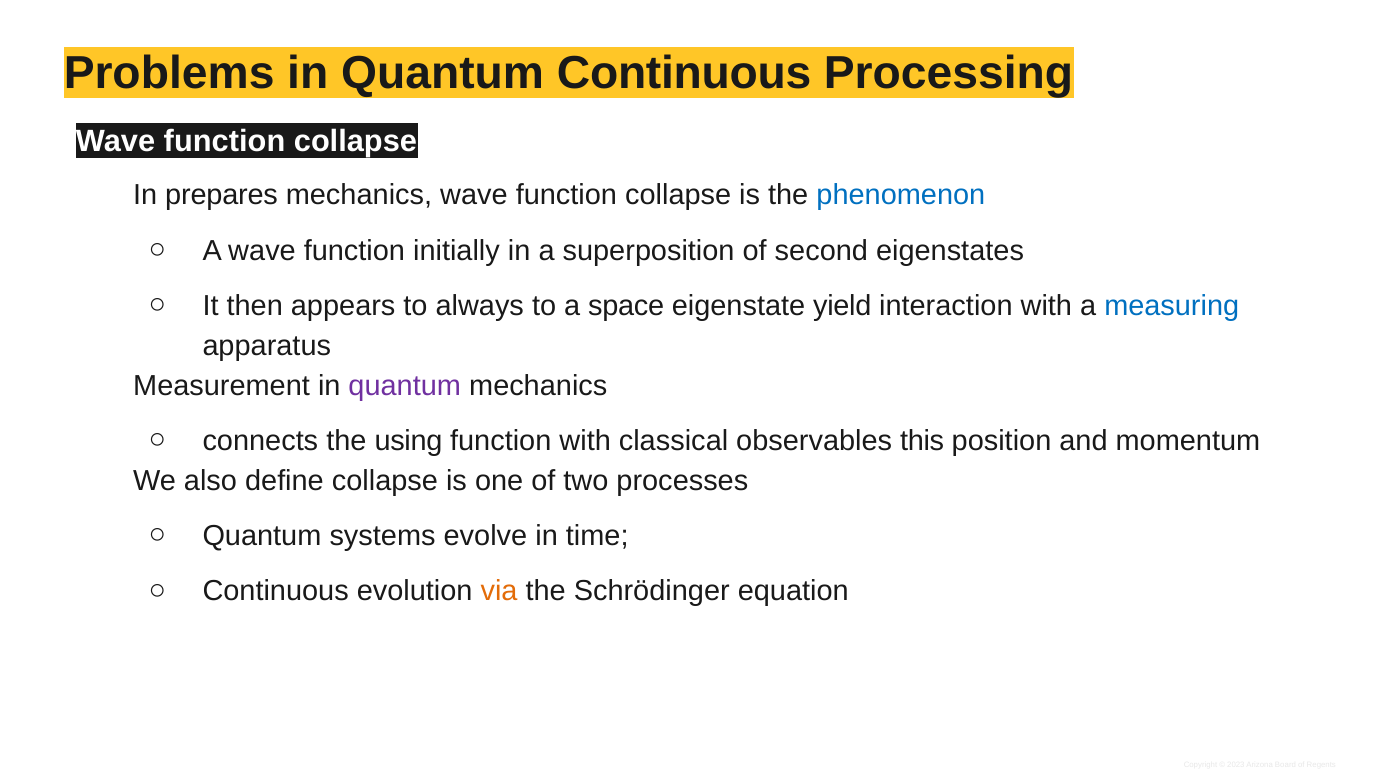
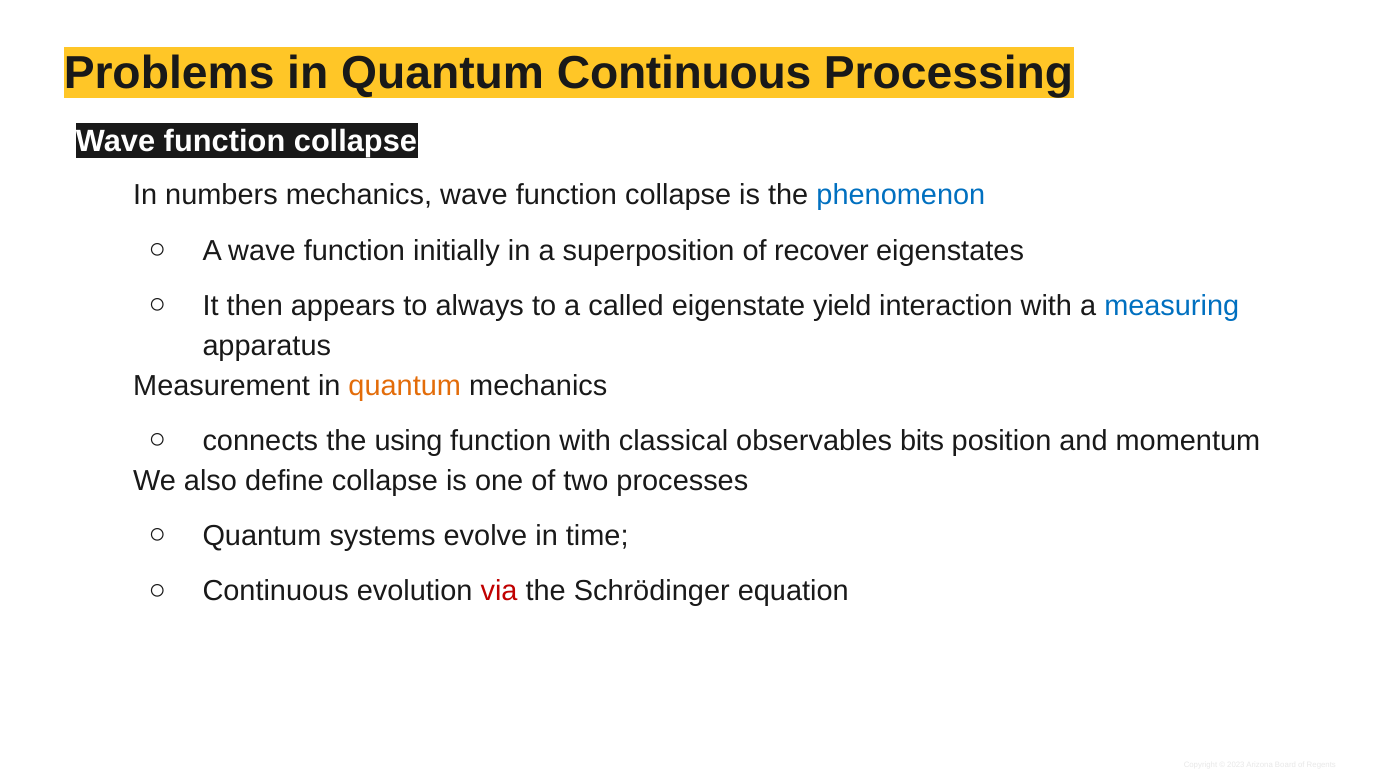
prepares: prepares -> numbers
second: second -> recover
space: space -> called
quantum at (405, 386) colour: purple -> orange
this: this -> bits
via colour: orange -> red
